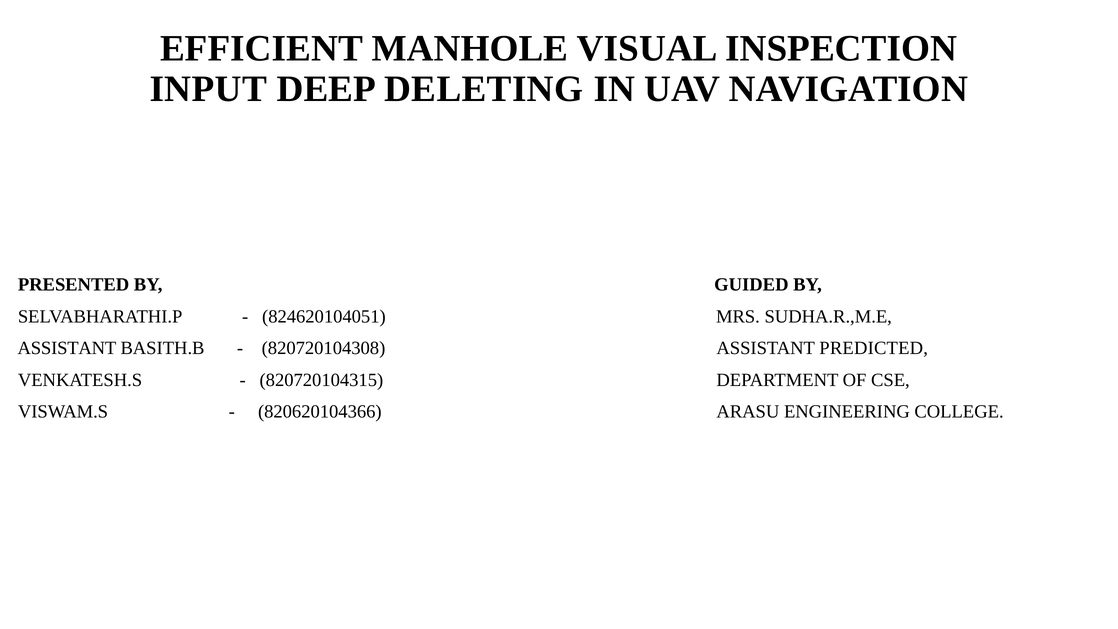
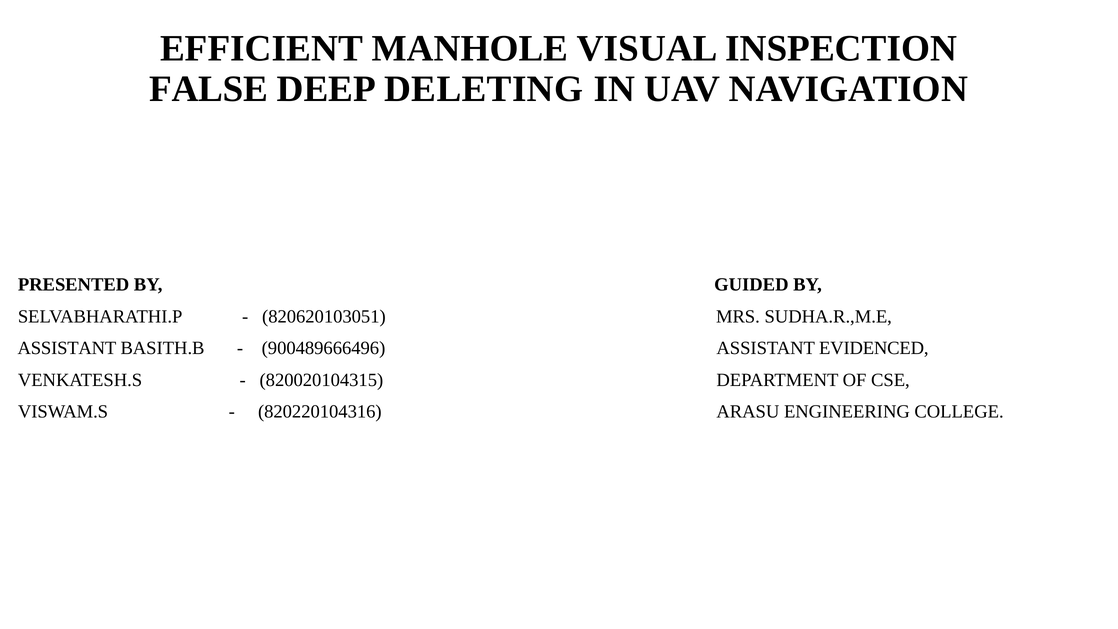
INPUT: INPUT -> FALSE
824620104051: 824620104051 -> 820620103051
820720104308: 820720104308 -> 900489666496
PREDICTED: PREDICTED -> EVIDENCED
820720104315: 820720104315 -> 820020104315
820620104366: 820620104366 -> 820220104316
